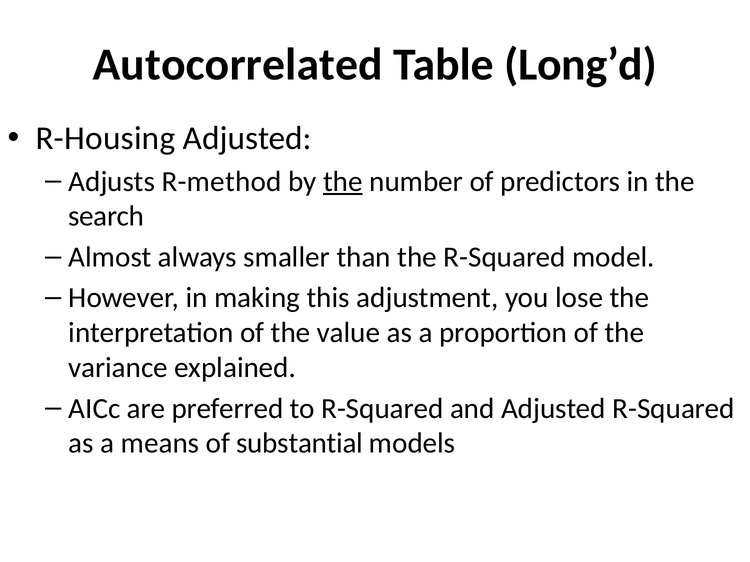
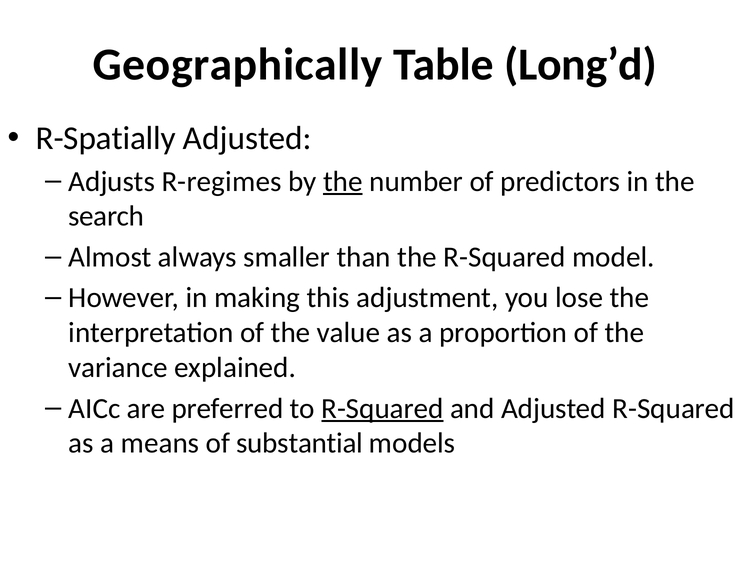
Autocorrelated: Autocorrelated -> Geographically
R-Housing: R-Housing -> R-Spatially
R-method: R-method -> R-regimes
R-Squared at (382, 409) underline: none -> present
